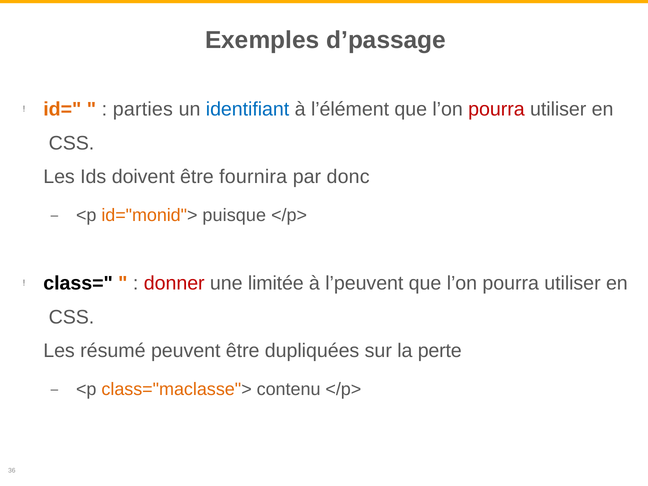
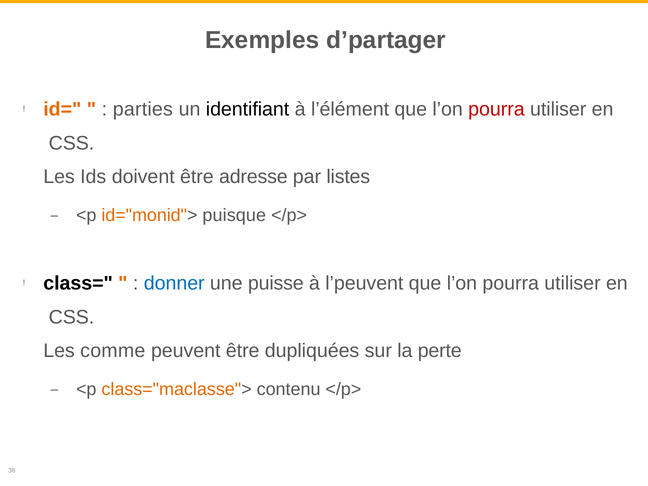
d’passage: d’passage -> d’partager
identifiant colour: blue -> black
fournira: fournira -> adresse
donc: donc -> listes
donner colour: red -> blue
limitée: limitée -> puisse
résumé: résumé -> comme
